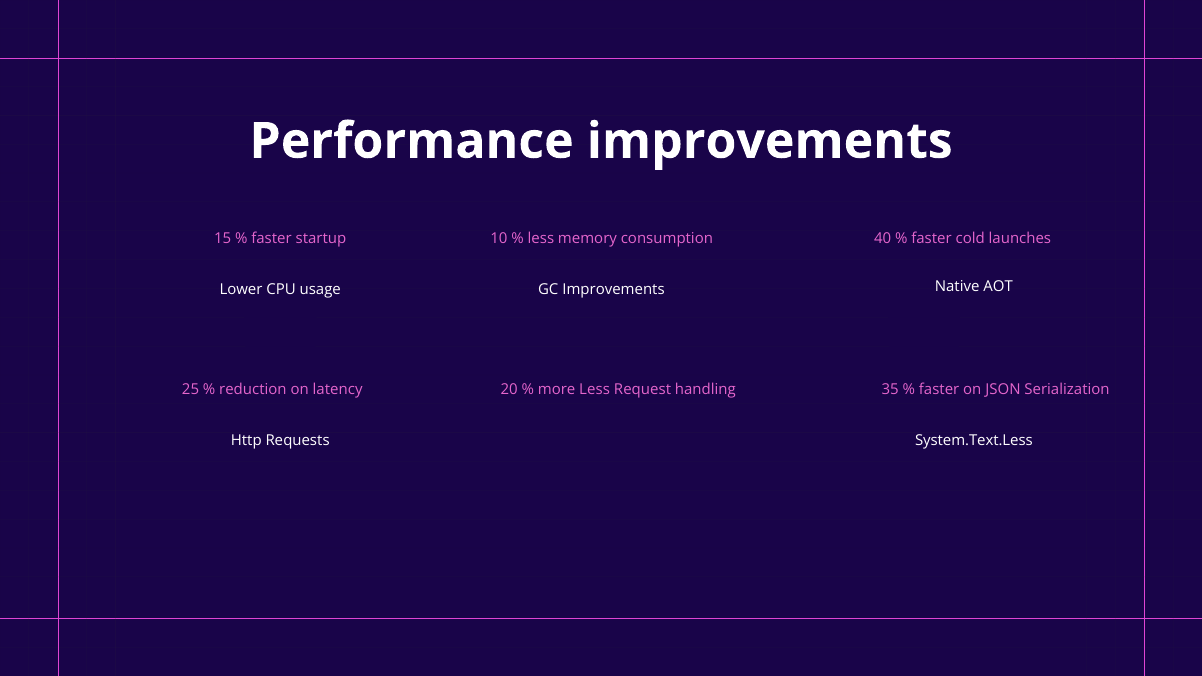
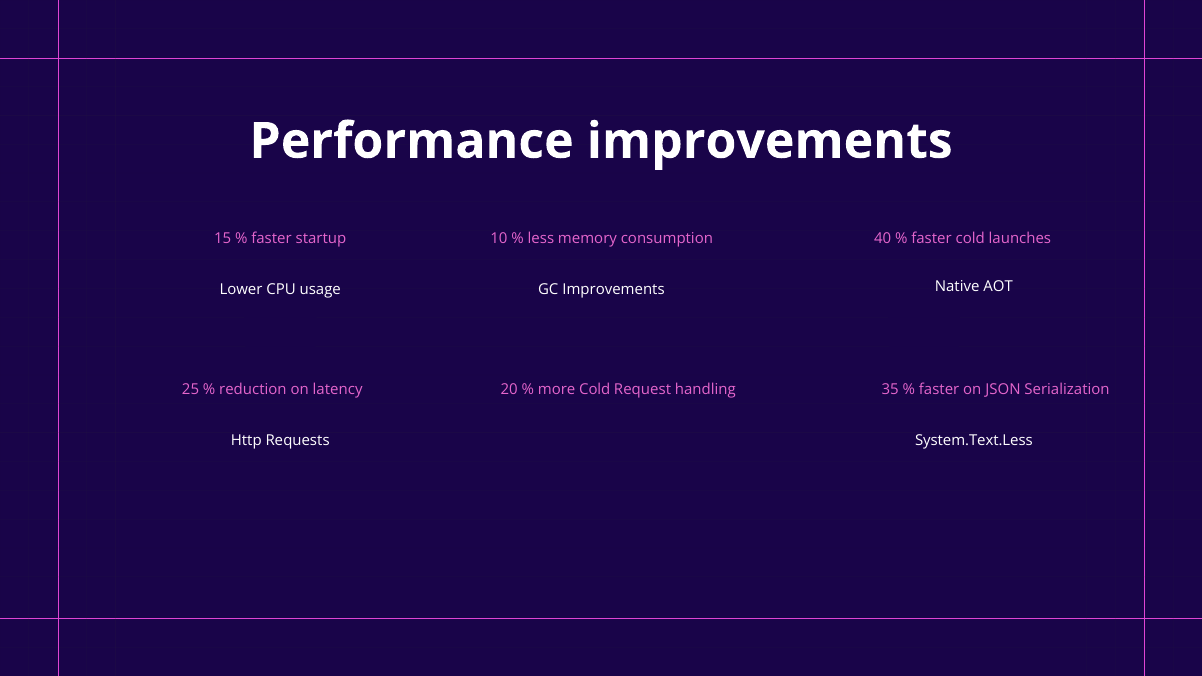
more Less: Less -> Cold
